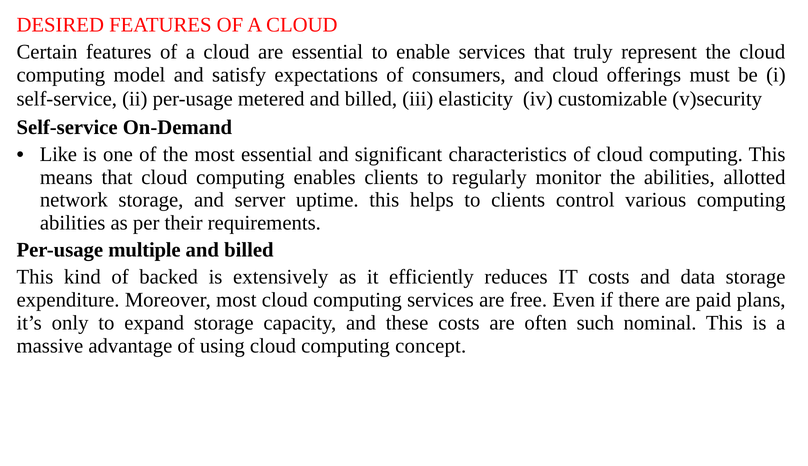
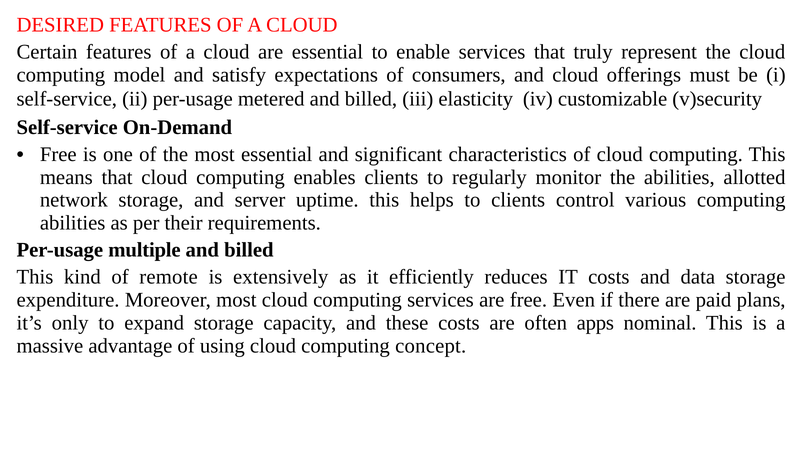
Like at (58, 154): Like -> Free
backed: backed -> remote
such: such -> apps
